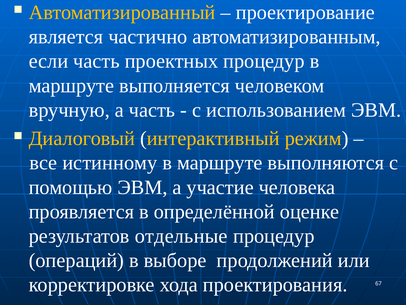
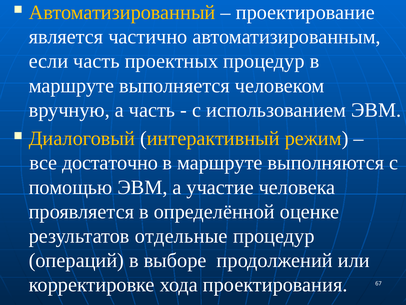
истинному: истинному -> достаточно
